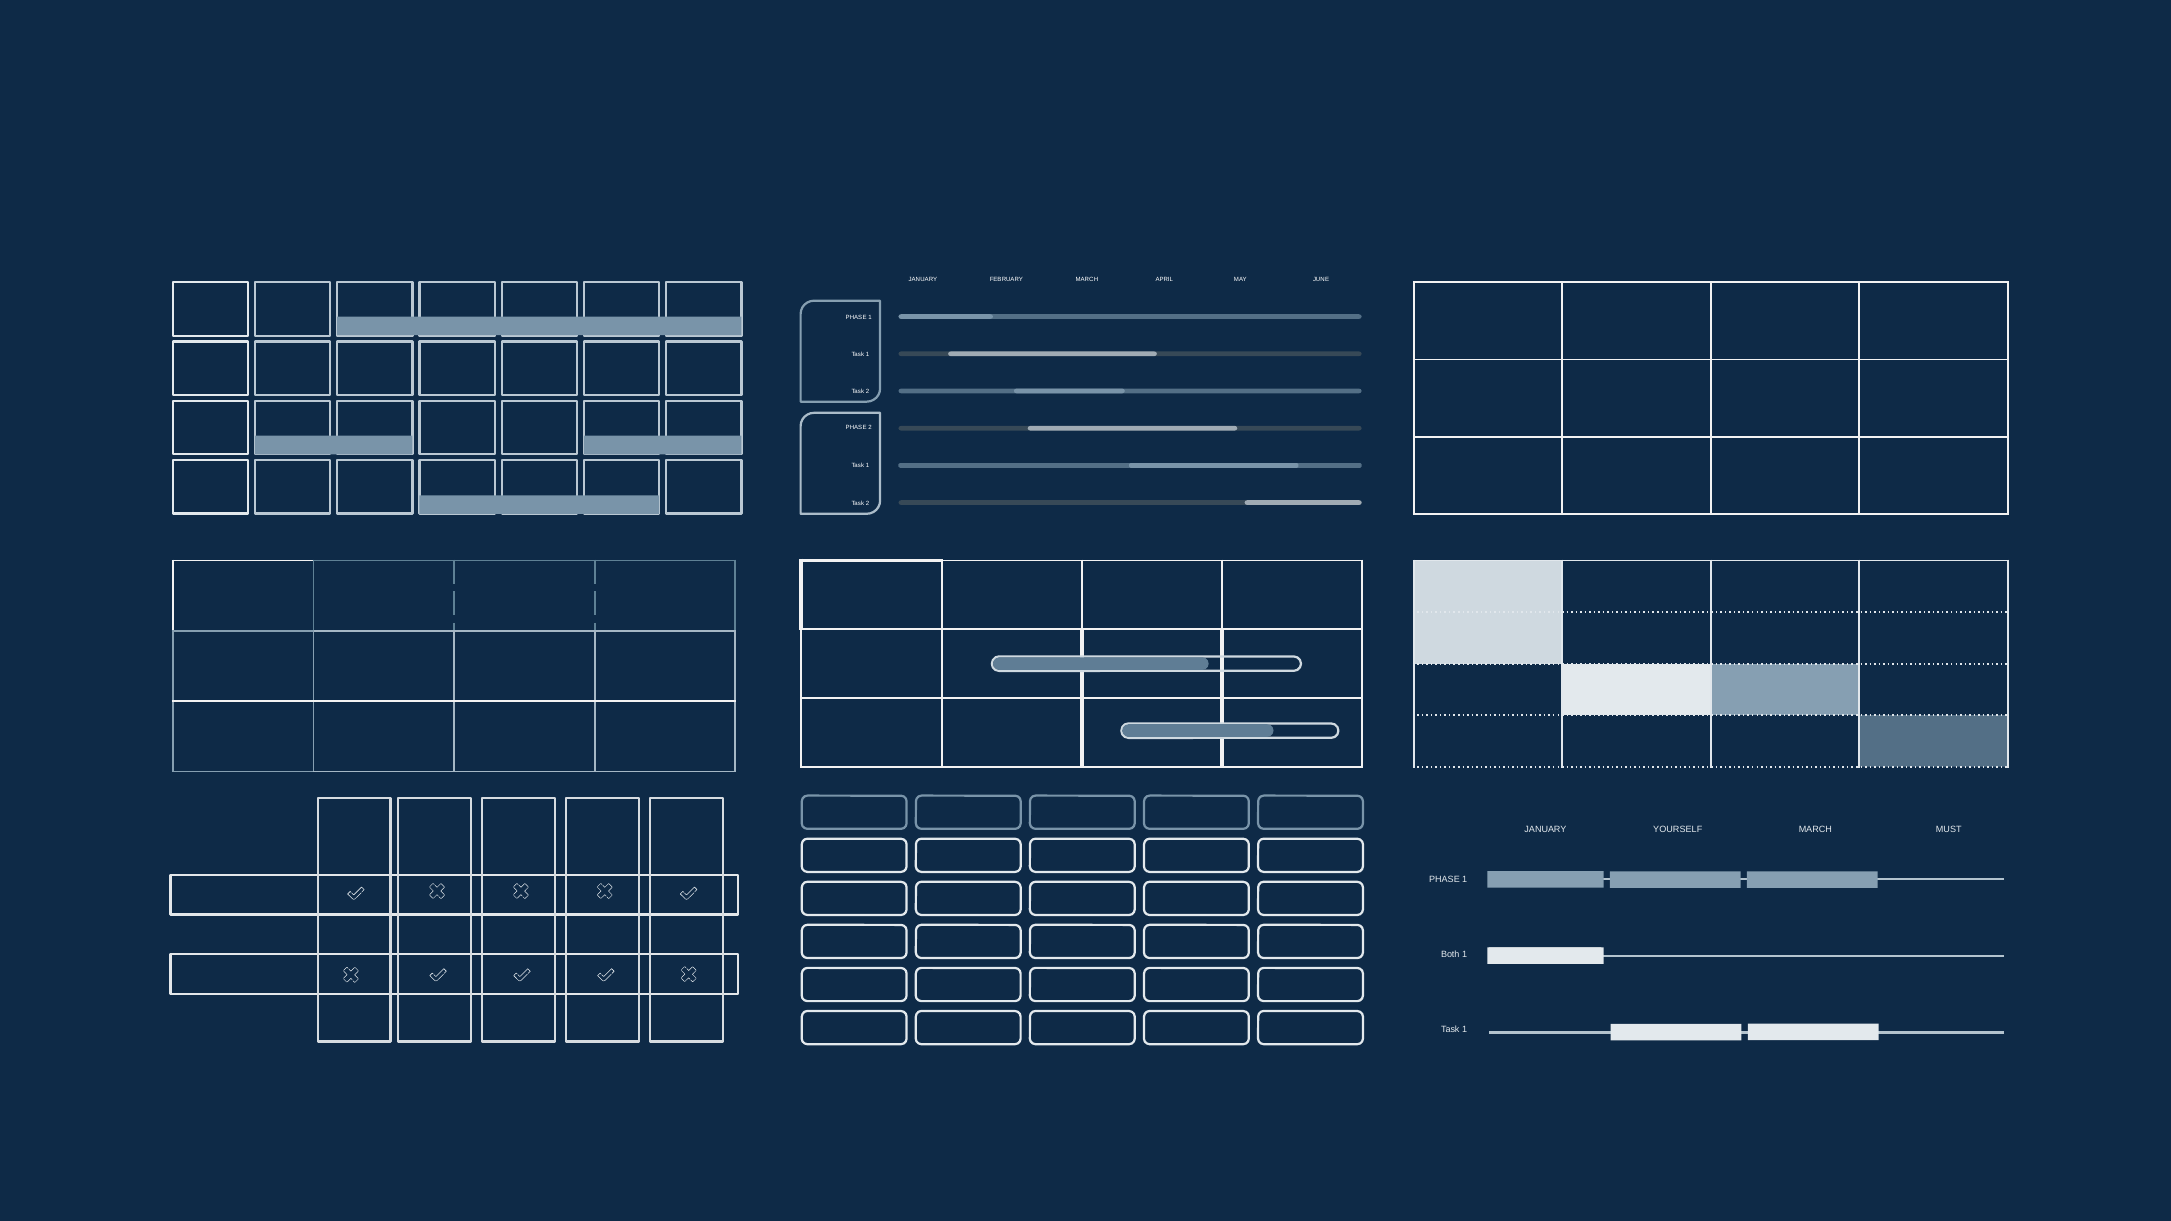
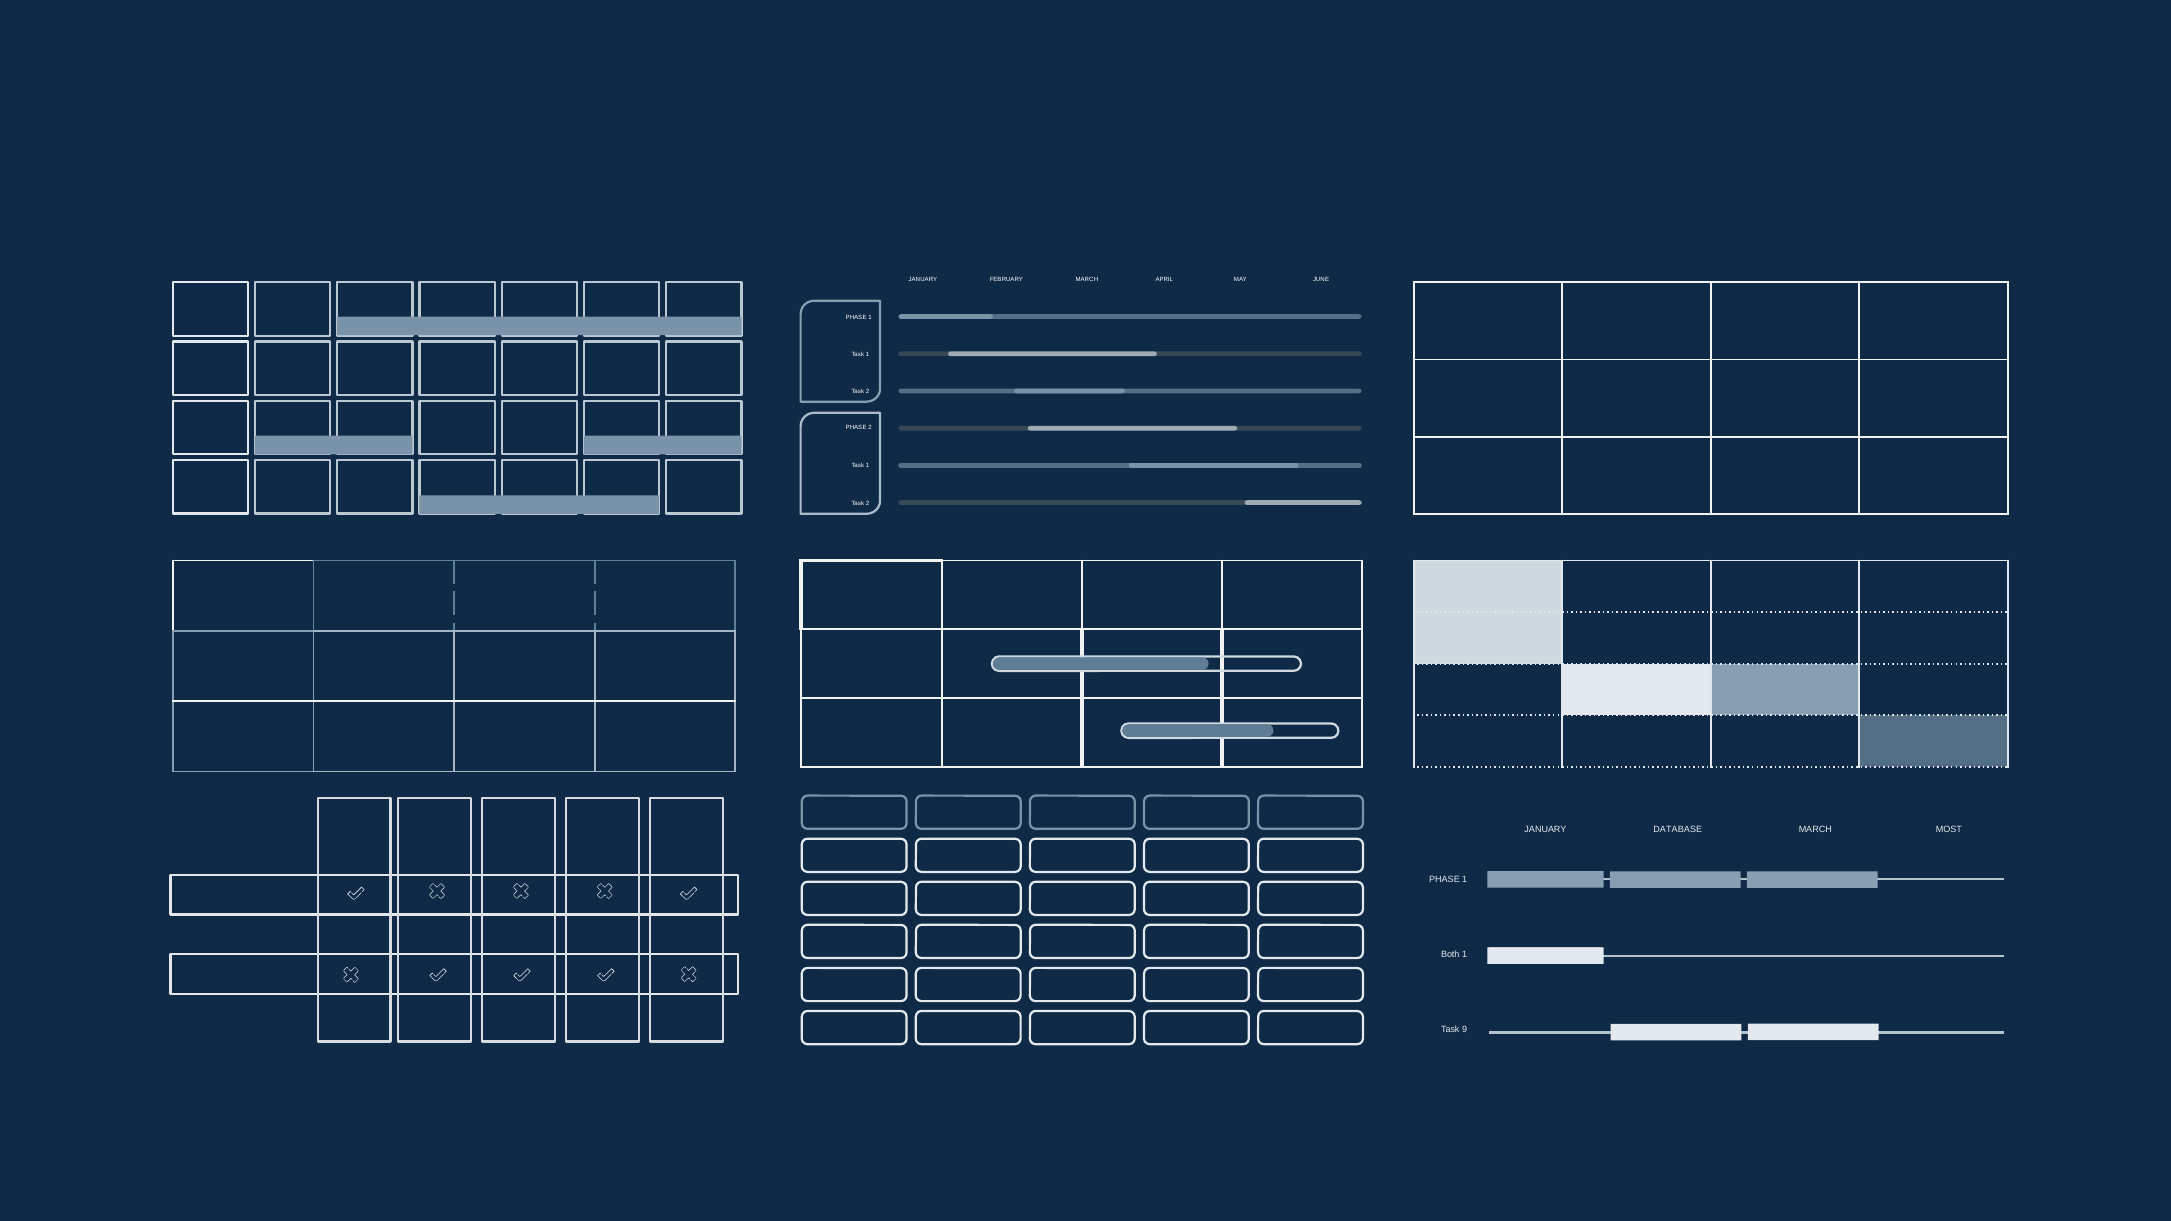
YOURSELF: YOURSELF -> DATABASE
MUST: MUST -> MOST
1 at (1465, 1030): 1 -> 9
